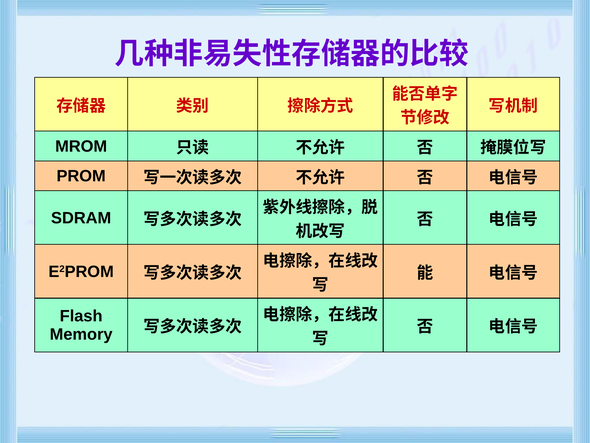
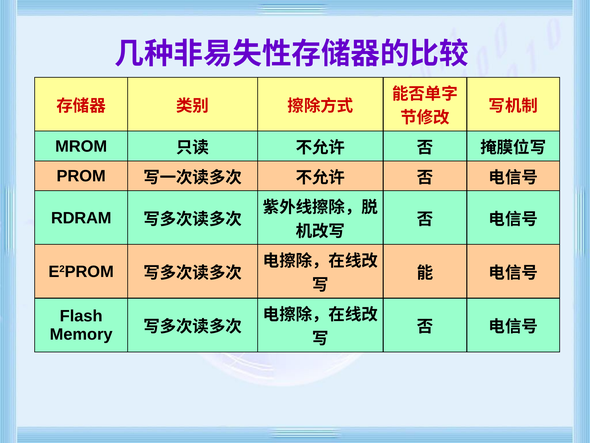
SDRAM: SDRAM -> RDRAM
